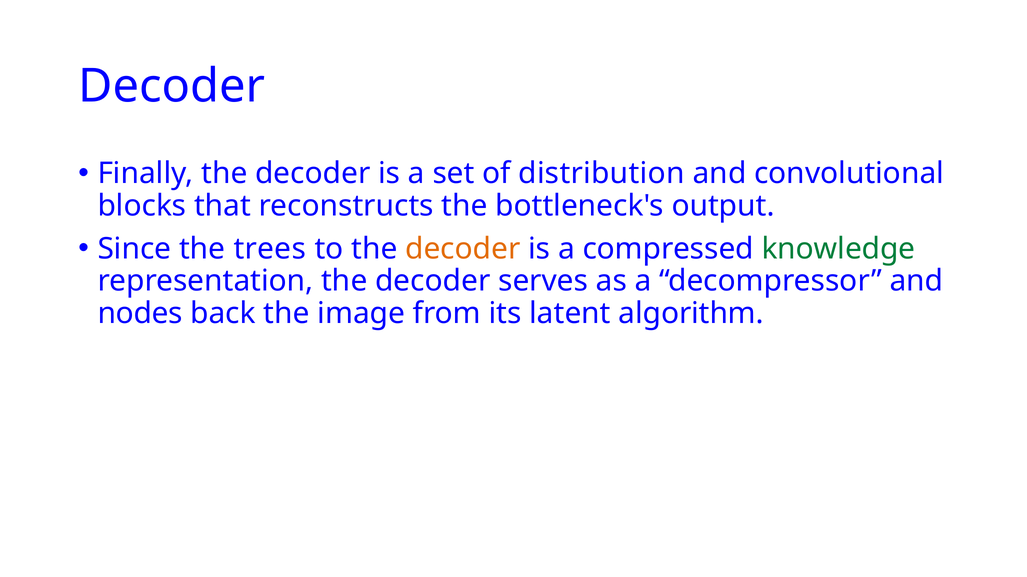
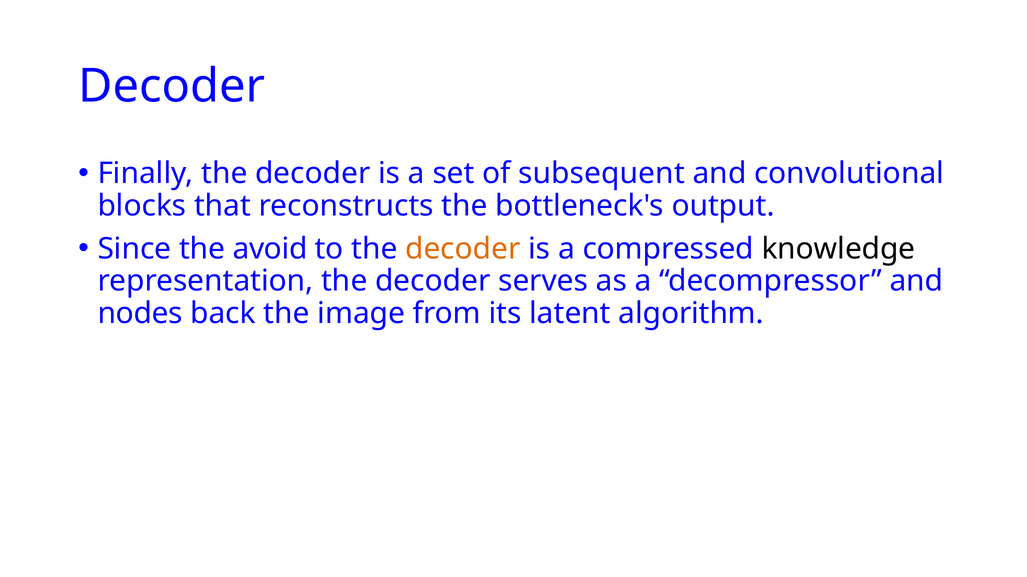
distribution: distribution -> subsequent
trees: trees -> avoid
knowledge colour: green -> black
